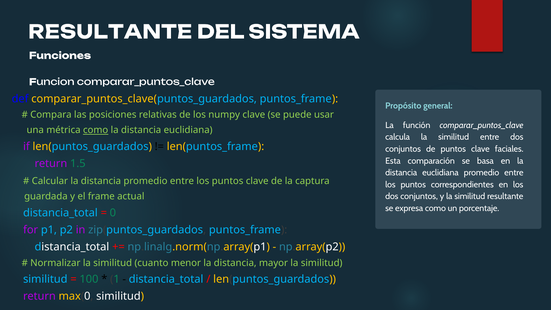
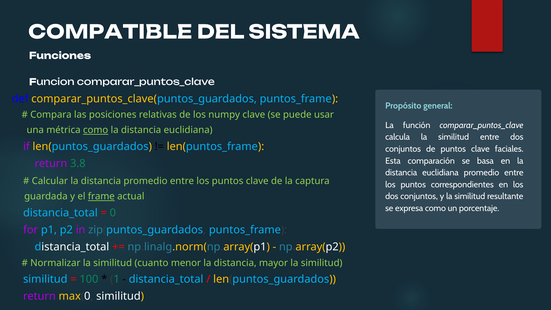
RESULTANTE at (110, 32): RESULTANTE -> COMPATIBLE
1.5: 1.5 -> 3.8
frame underline: none -> present
